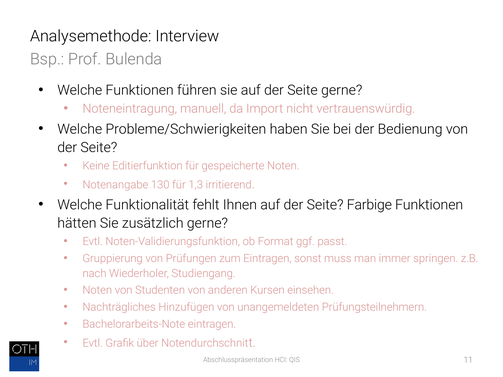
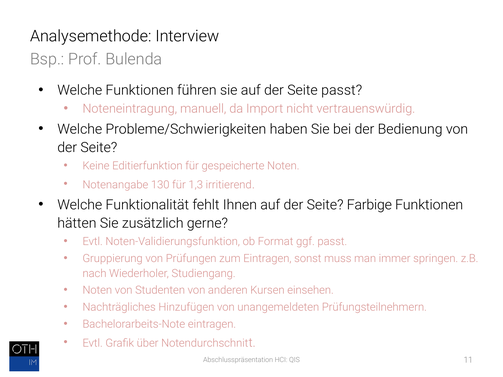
Seite gerne: gerne -> passt
